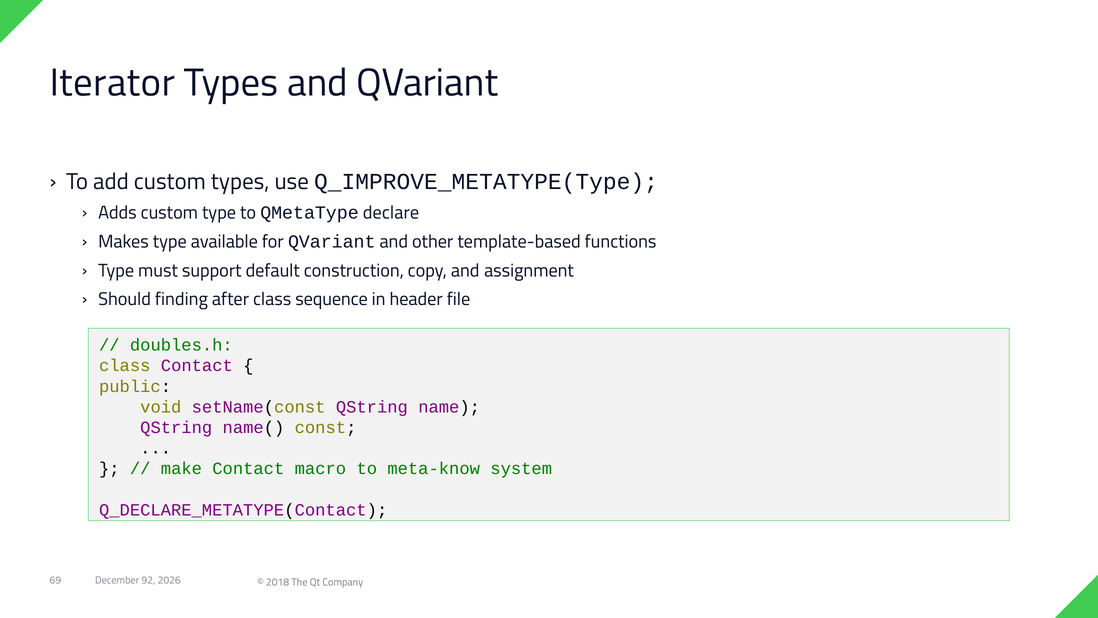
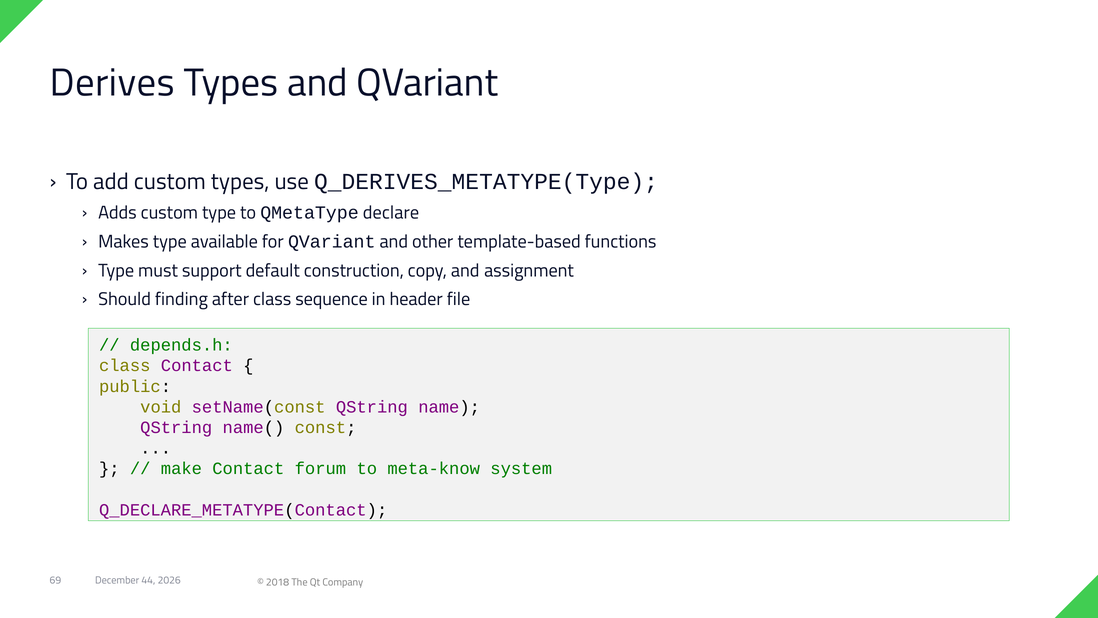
Iterator: Iterator -> Derives
Q_IMPROVE_METATYPE(Type: Q_IMPROVE_METATYPE(Type -> Q_DERIVES_METATYPE(Type
doubles.h: doubles.h -> depends.h
macro: macro -> forum
92: 92 -> 44
